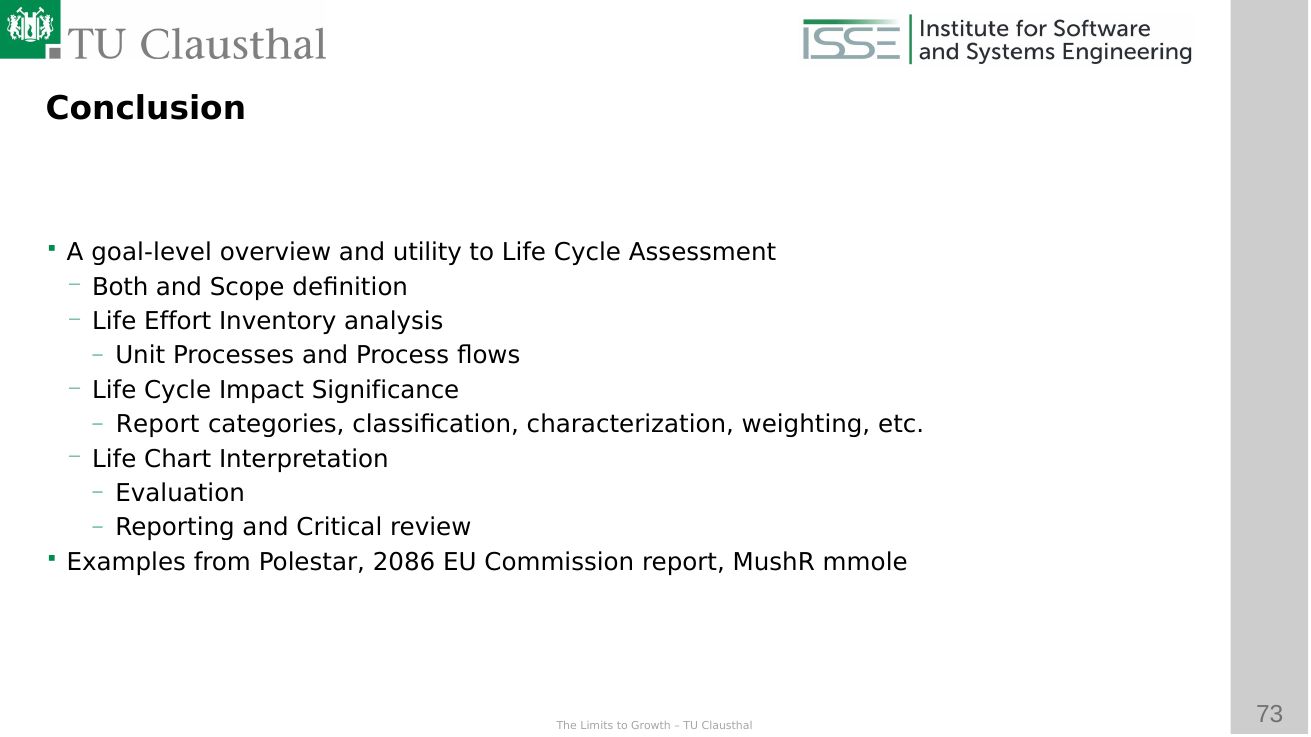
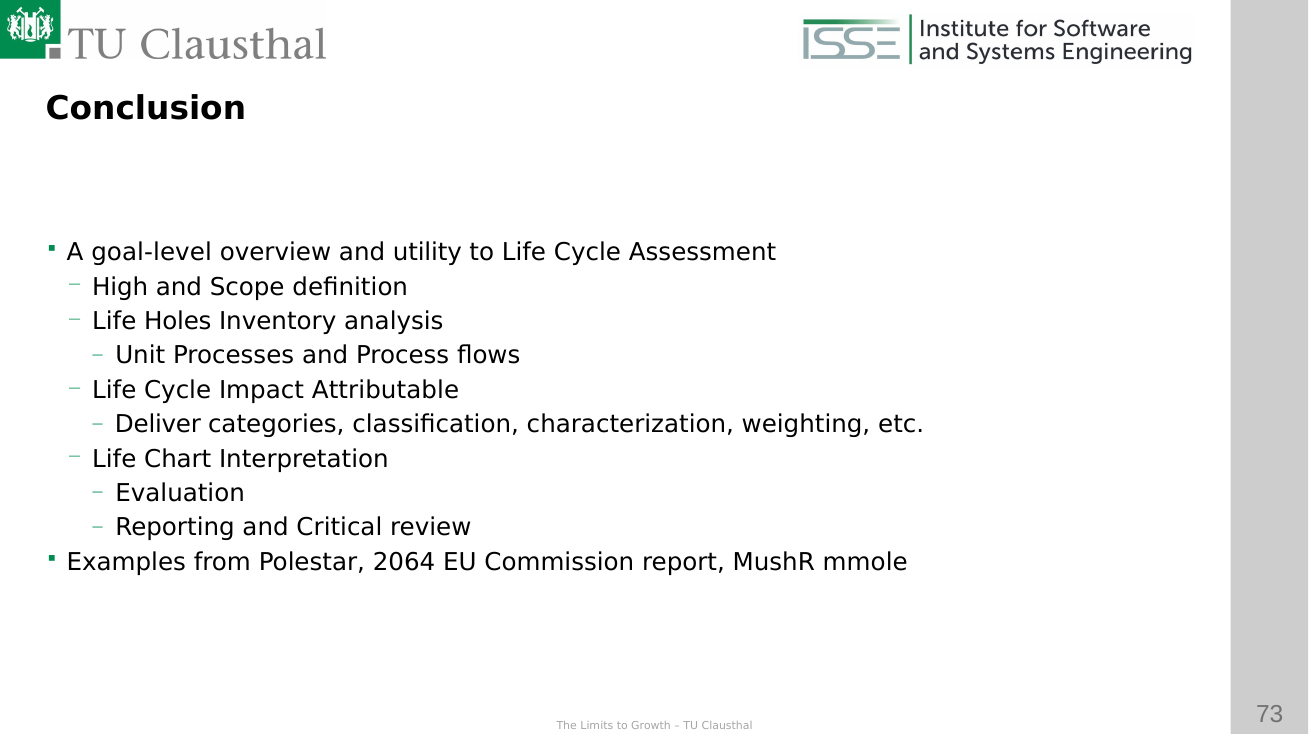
Both: Both -> High
Effort: Effort -> Holes
Significance: Significance -> Attributable
Report at (158, 425): Report -> Deliver
2086: 2086 -> 2064
